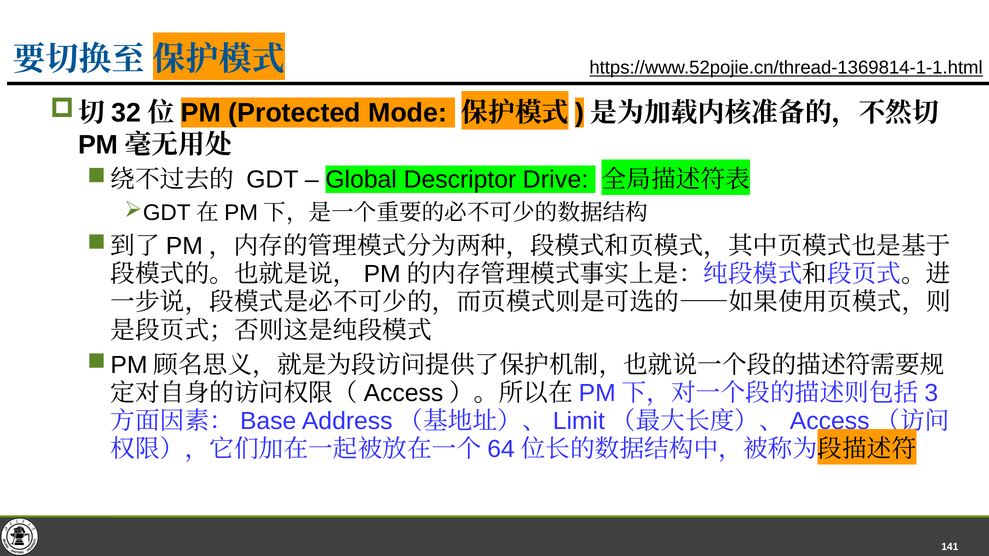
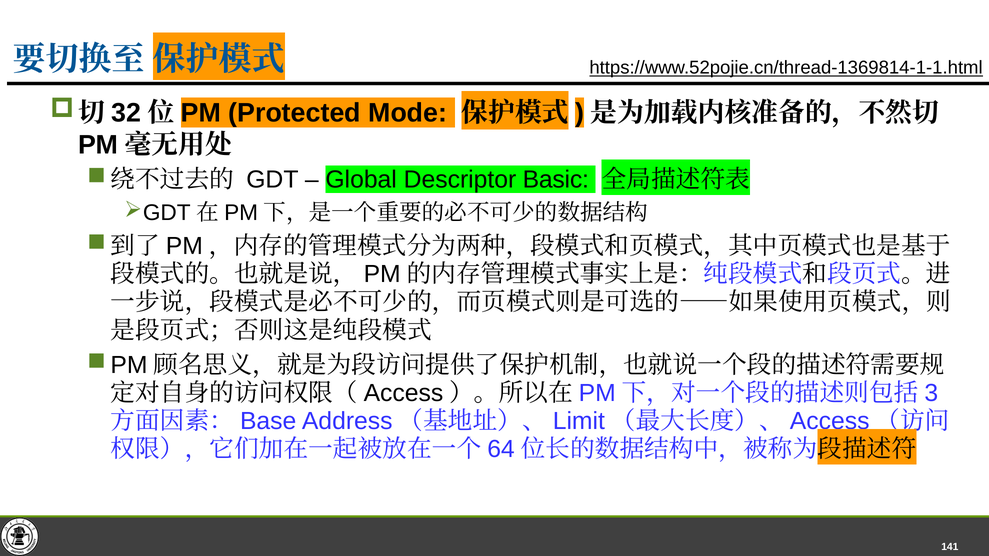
Drive: Drive -> Basic
